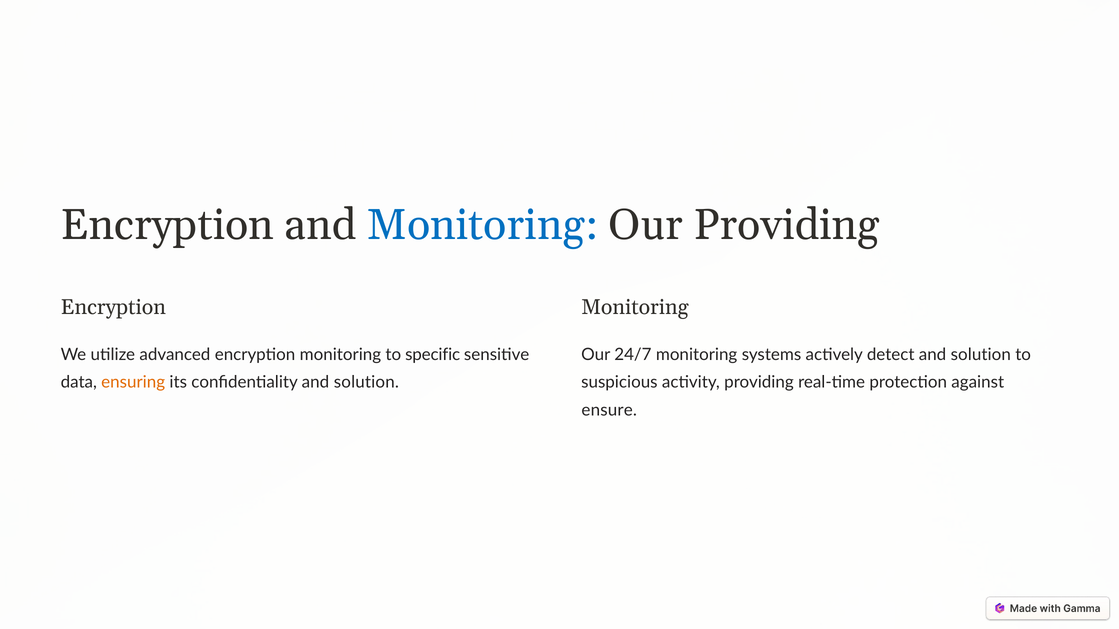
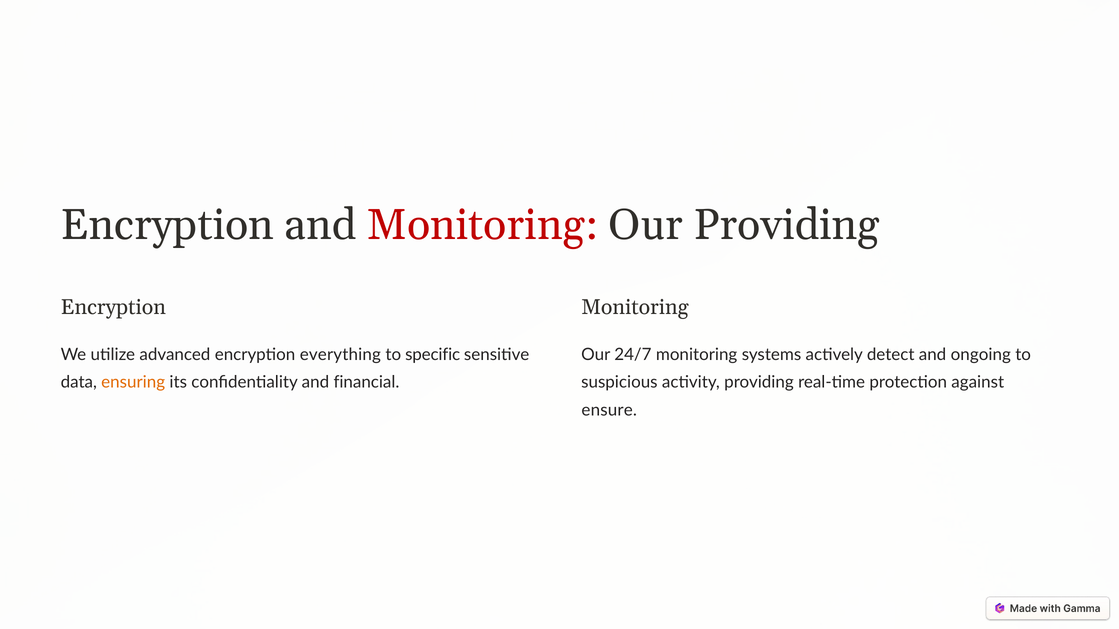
Monitoring at (482, 225) colour: blue -> red
encryption monitoring: monitoring -> everything
detect and solution: solution -> ongoing
confidentiality and solution: solution -> financial
